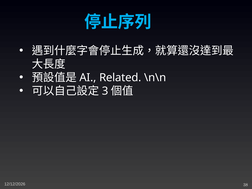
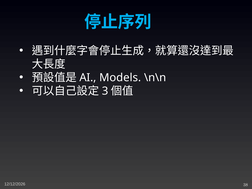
Related: Related -> Models
